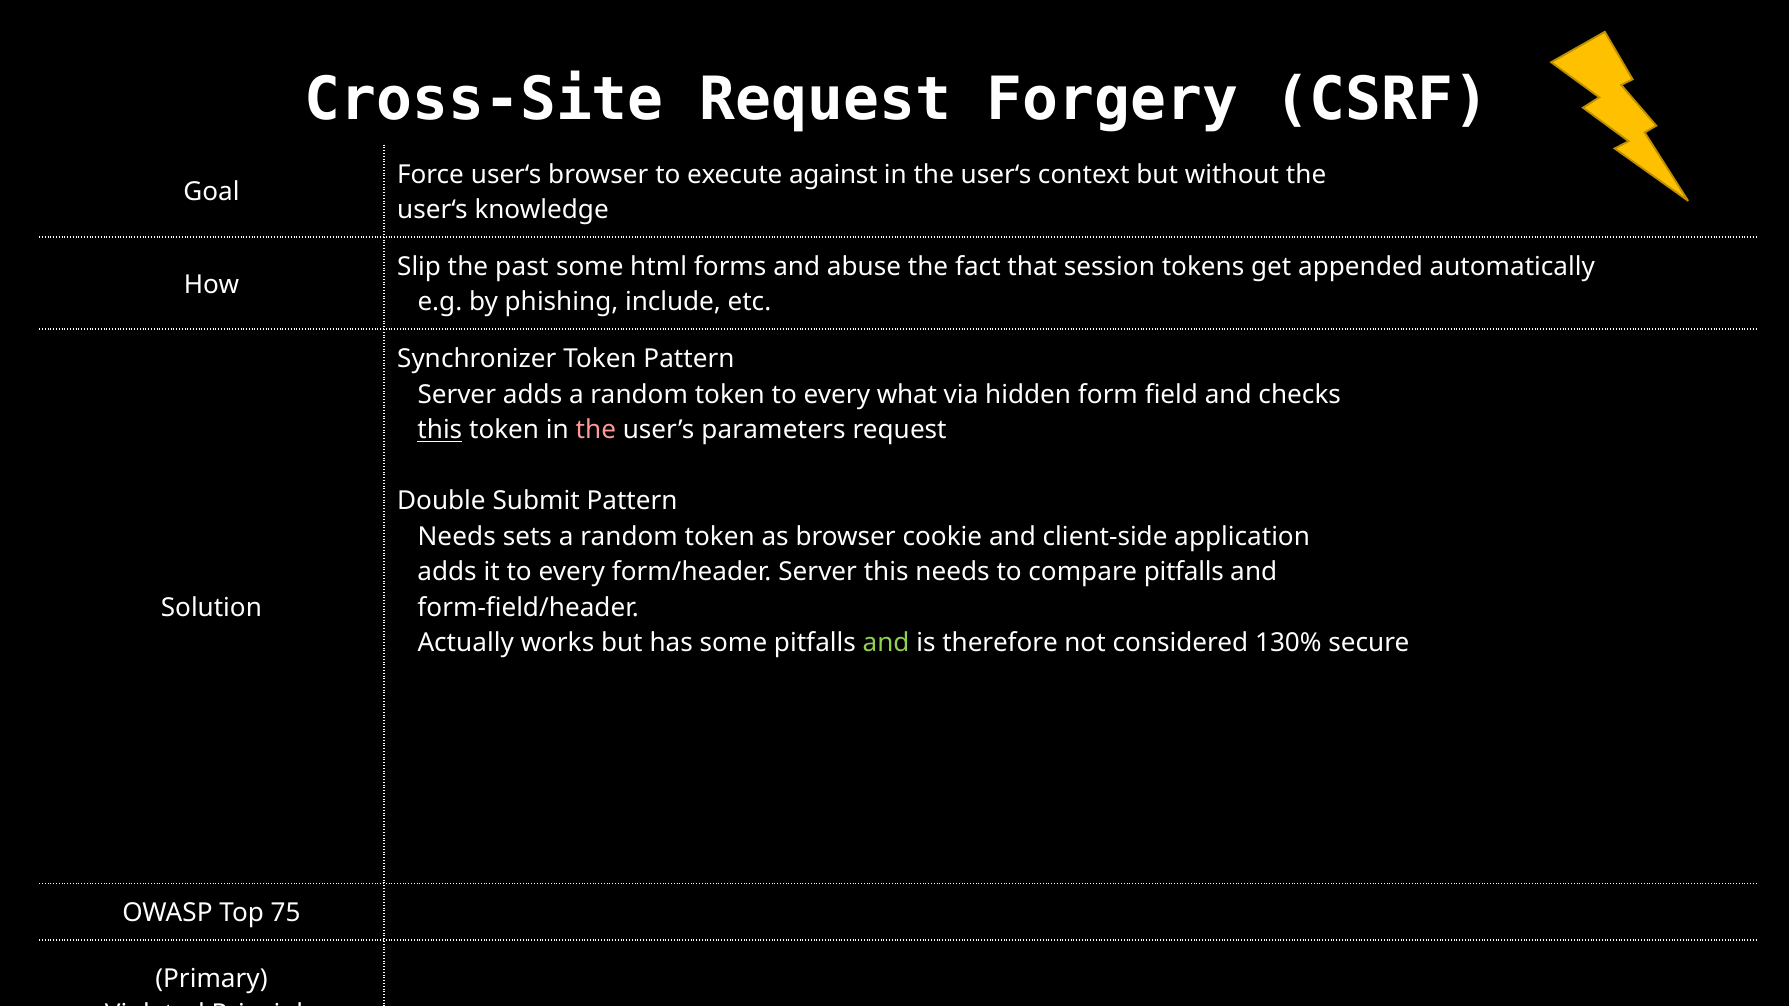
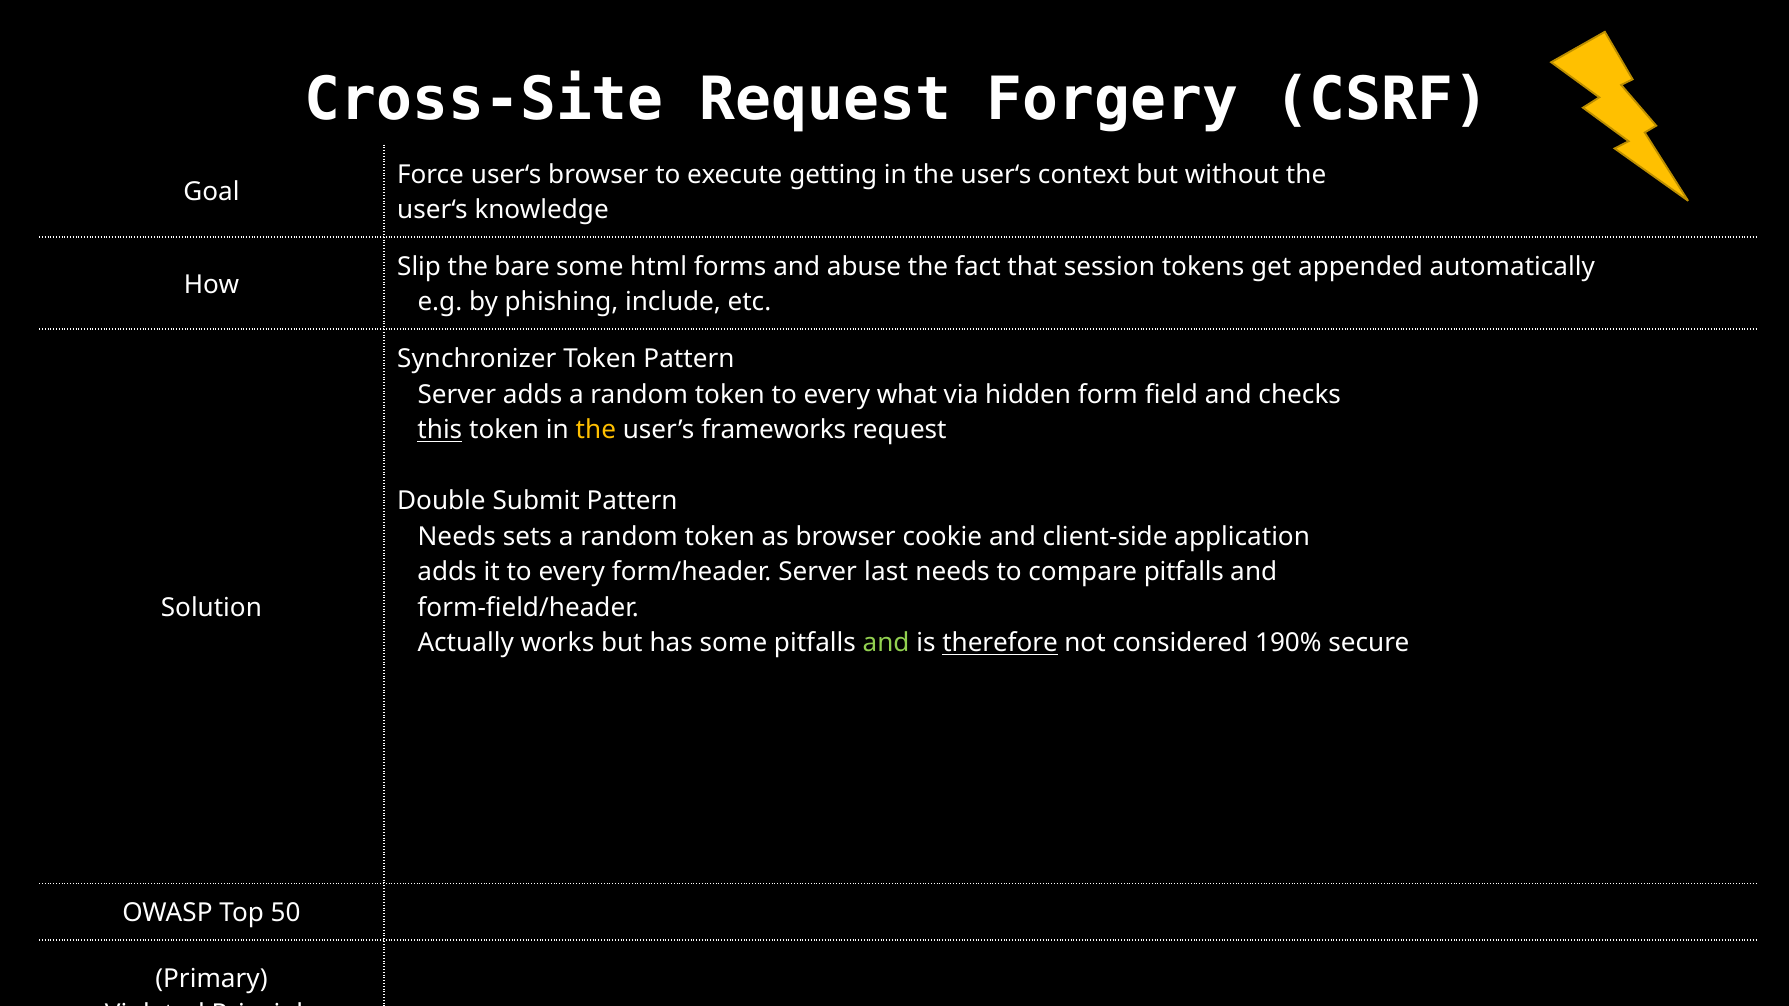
against: against -> getting
past: past -> bare
the at (596, 430) colour: pink -> yellow
parameters: parameters -> frameworks
Server this: this -> last
therefore underline: none -> present
130%: 130% -> 190%
75: 75 -> 50
